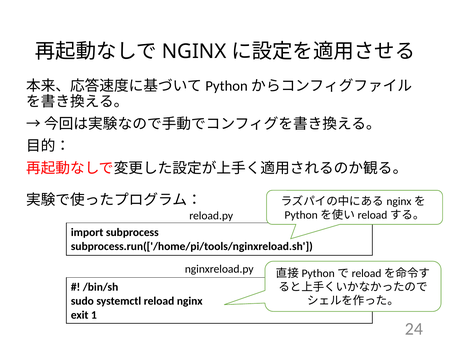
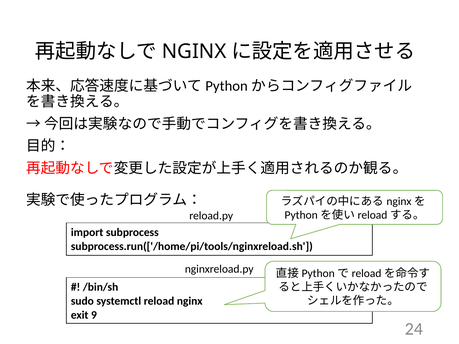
1: 1 -> 9
